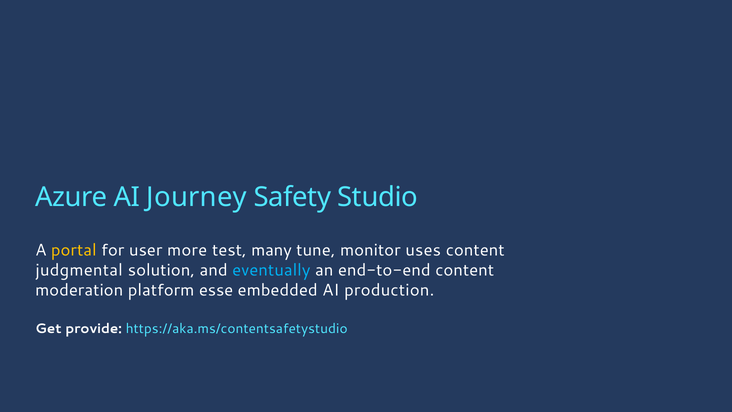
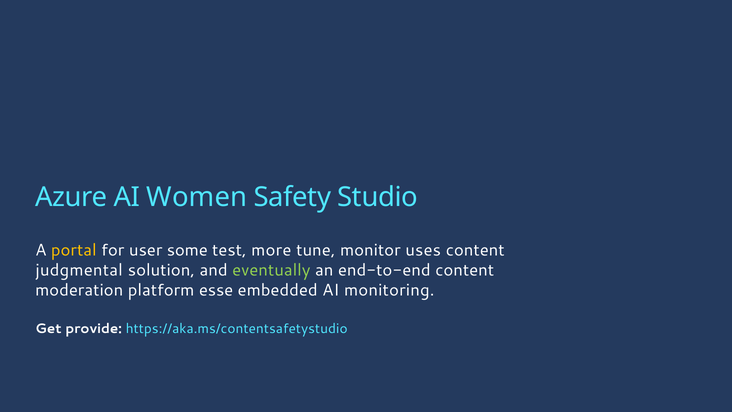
Journey: Journey -> Women
more: more -> some
many: many -> more
eventually colour: light blue -> light green
production: production -> monitoring
